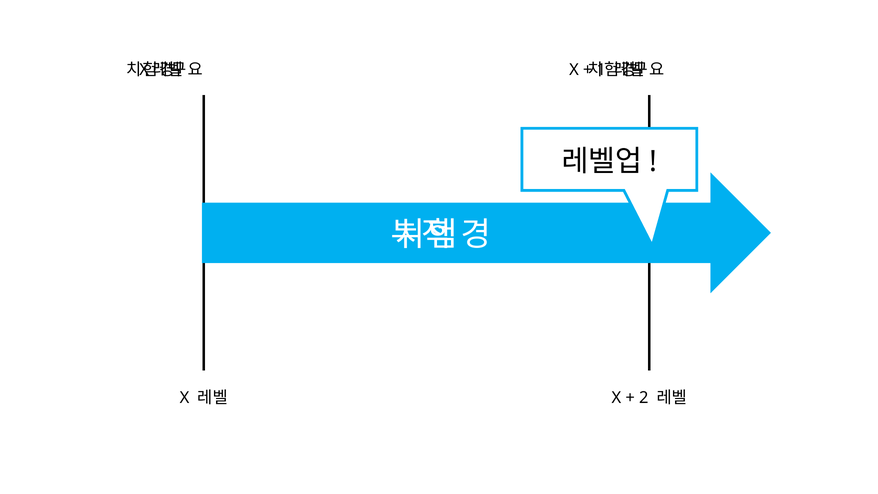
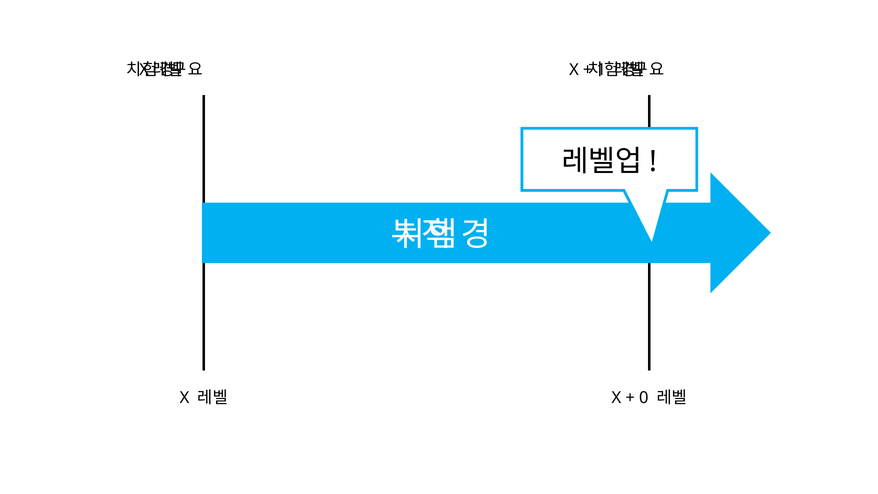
2: 2 -> 0
